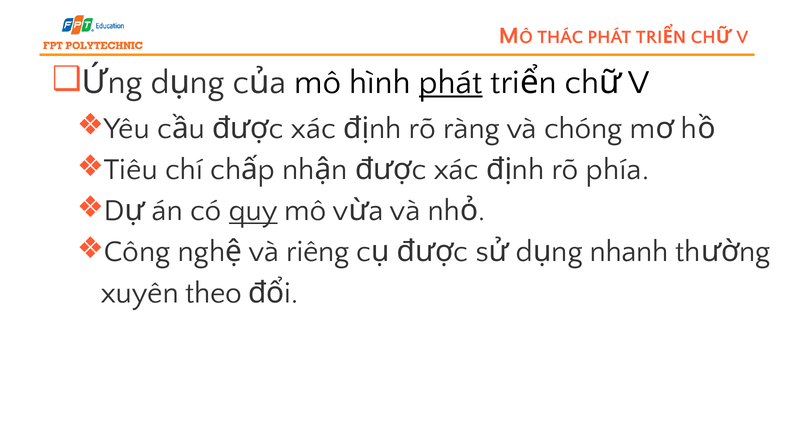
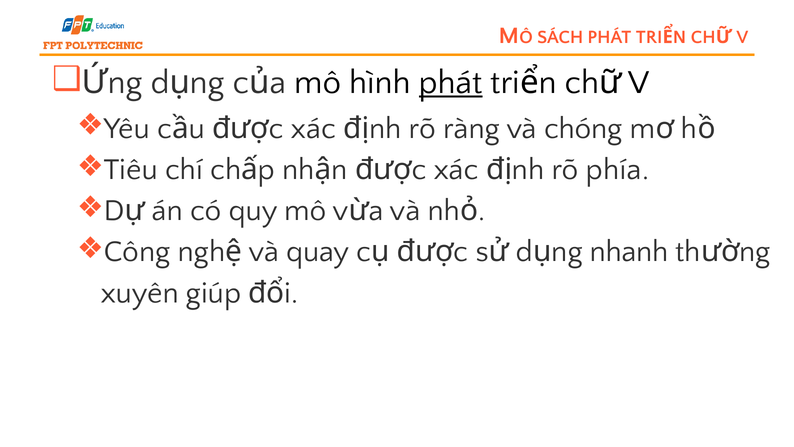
THÁC: THÁC -> SÁCH
quy underline: present -> none
riêng: riêng -> quay
theo: theo -> giúp
